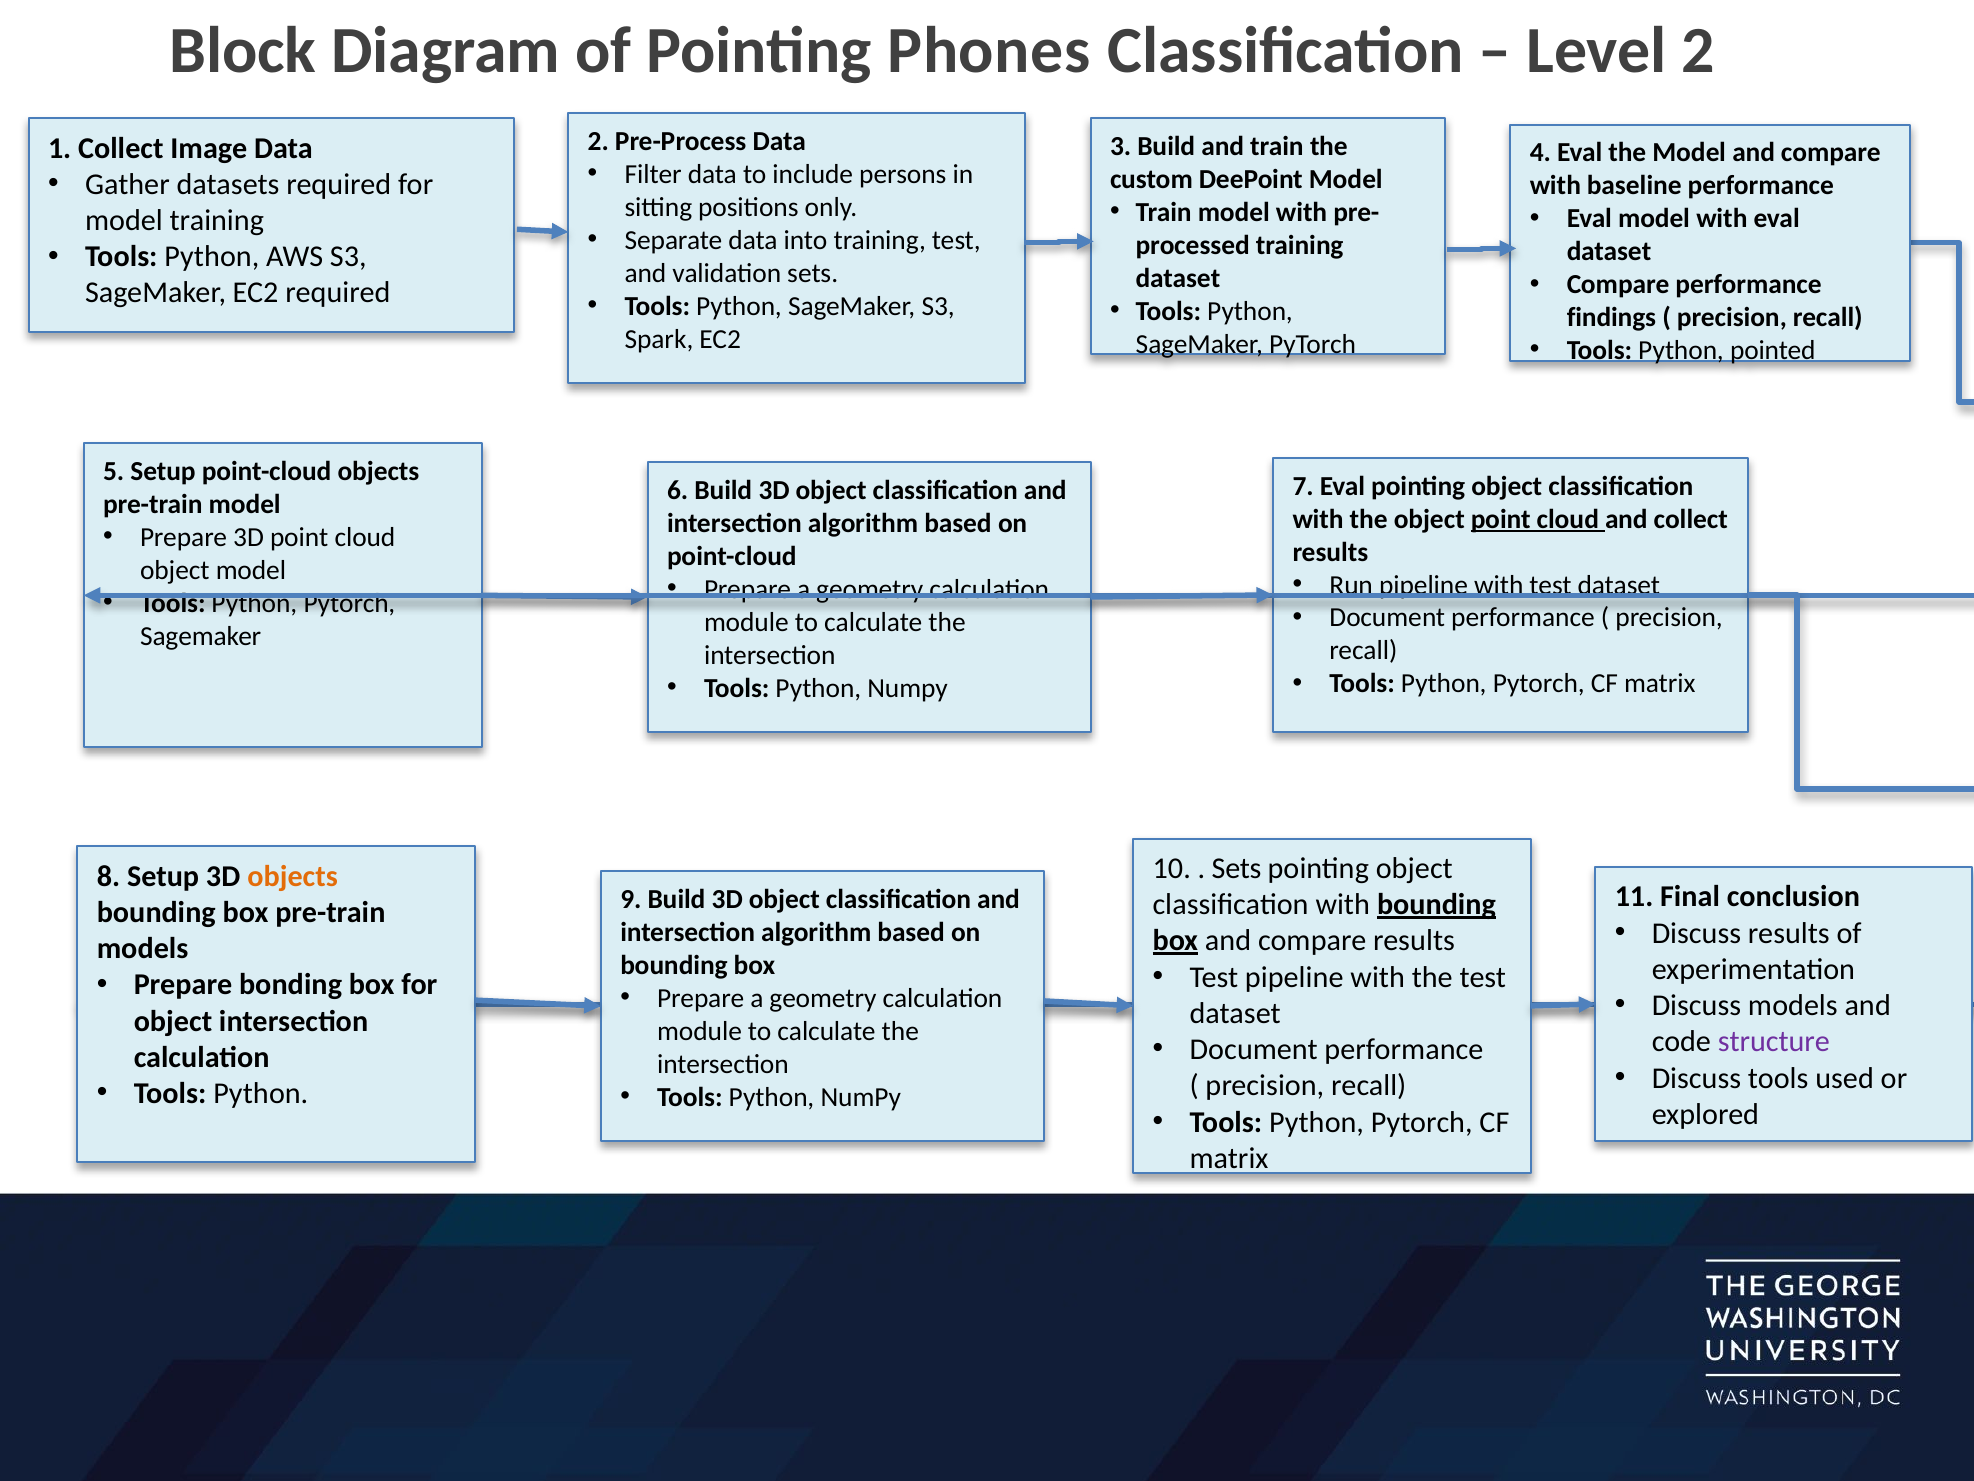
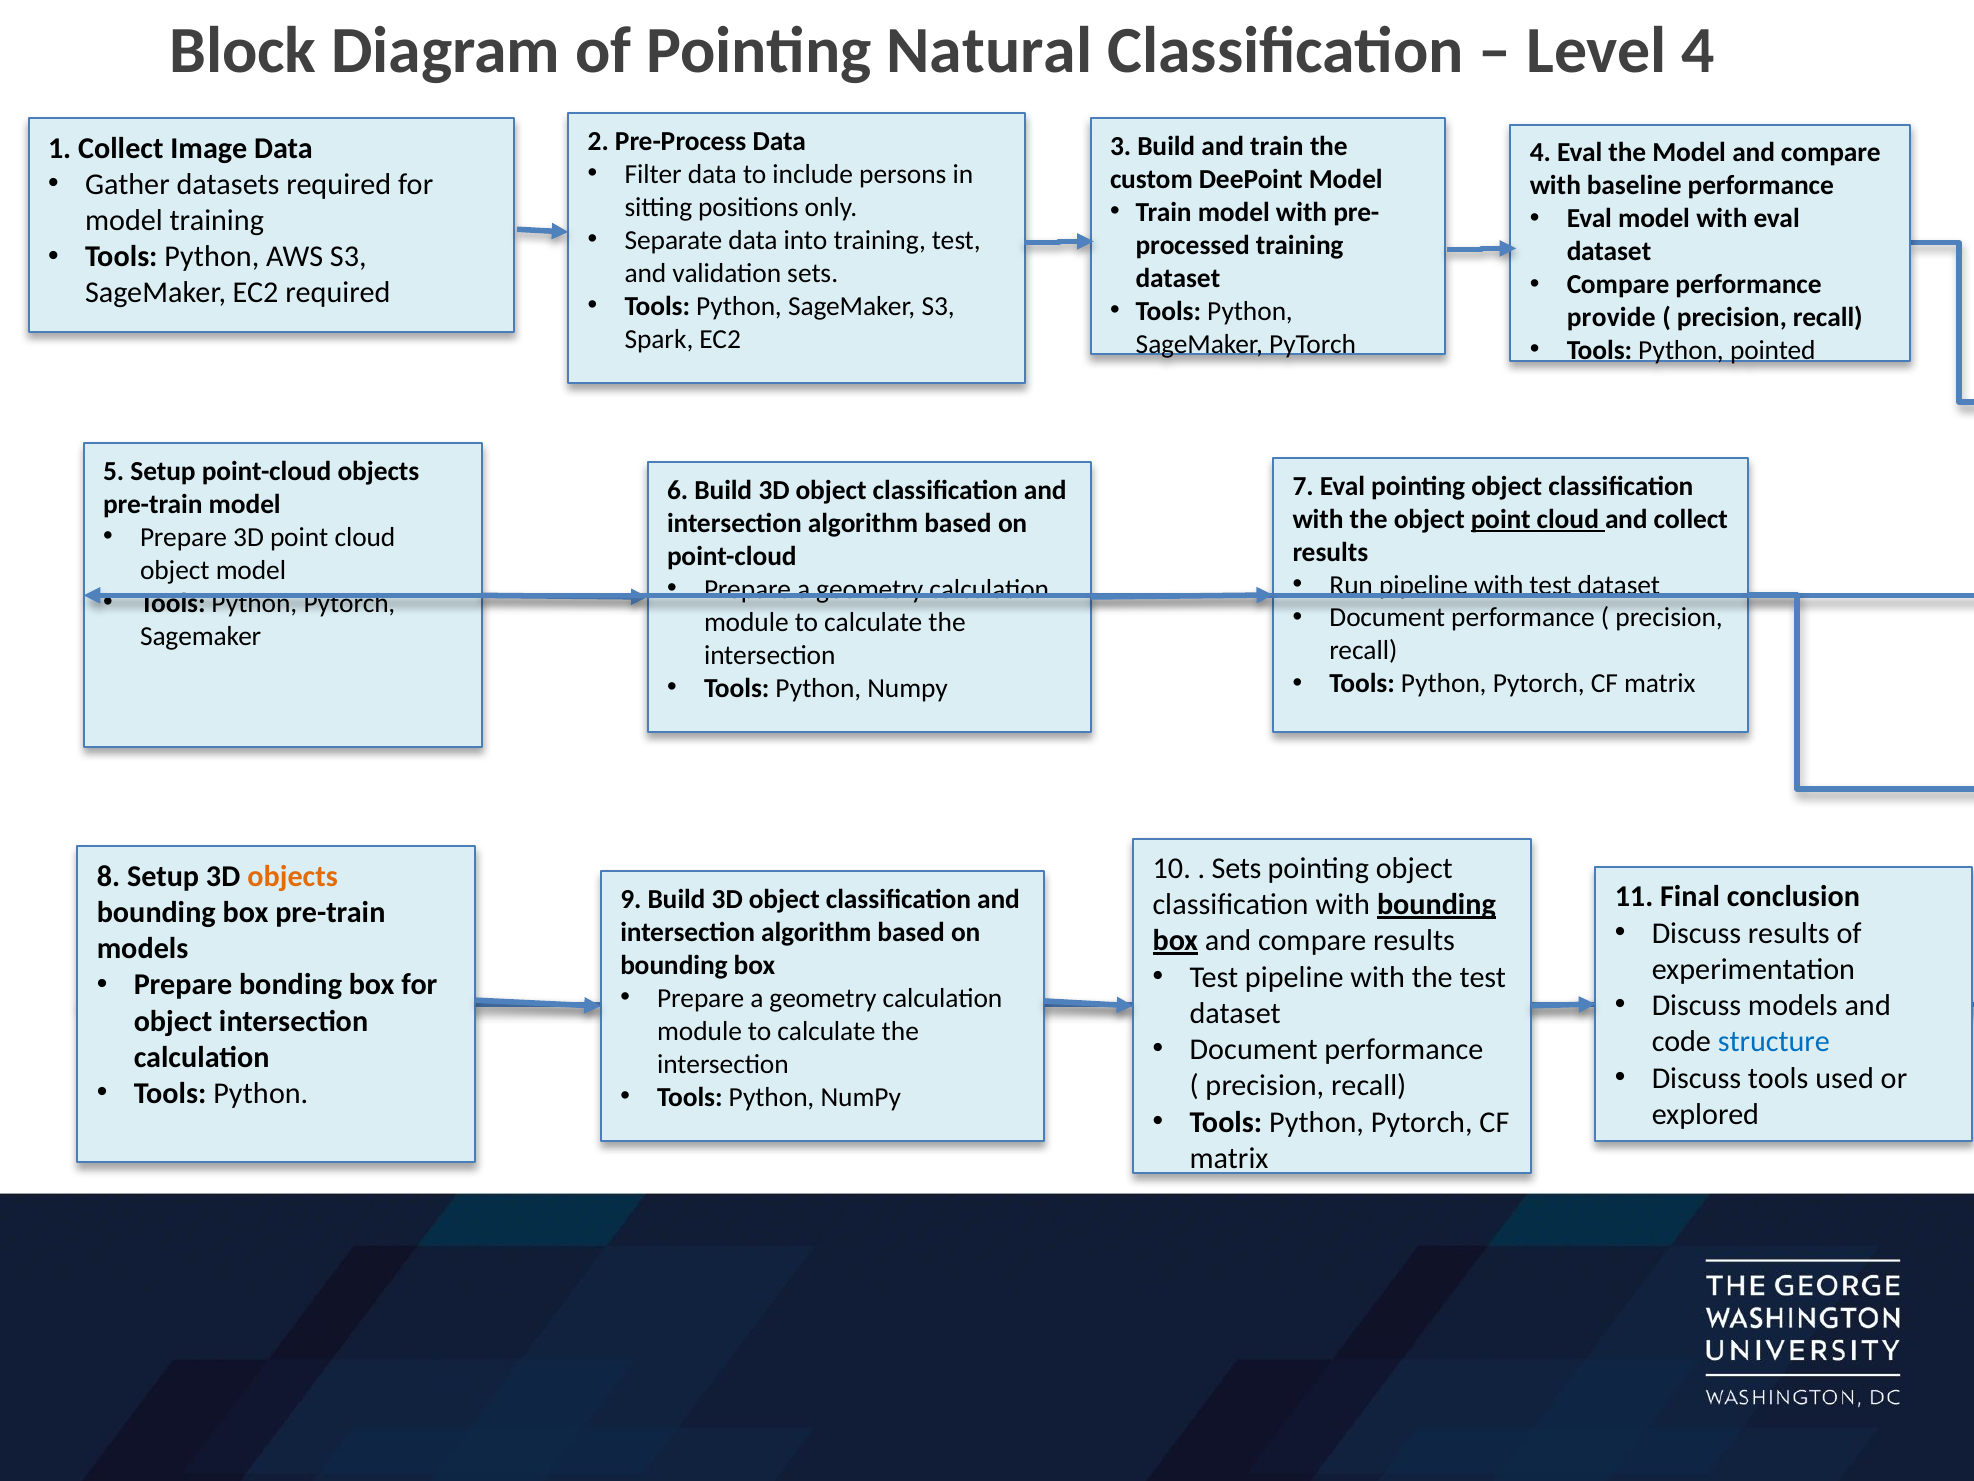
Phones: Phones -> Natural
Level 2: 2 -> 4
findings: findings -> provide
structure colour: purple -> blue
